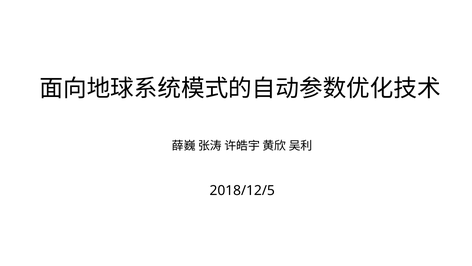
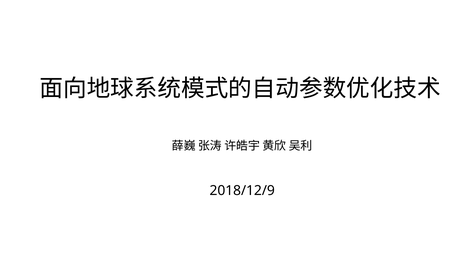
2018/12/5: 2018/12/5 -> 2018/12/9
